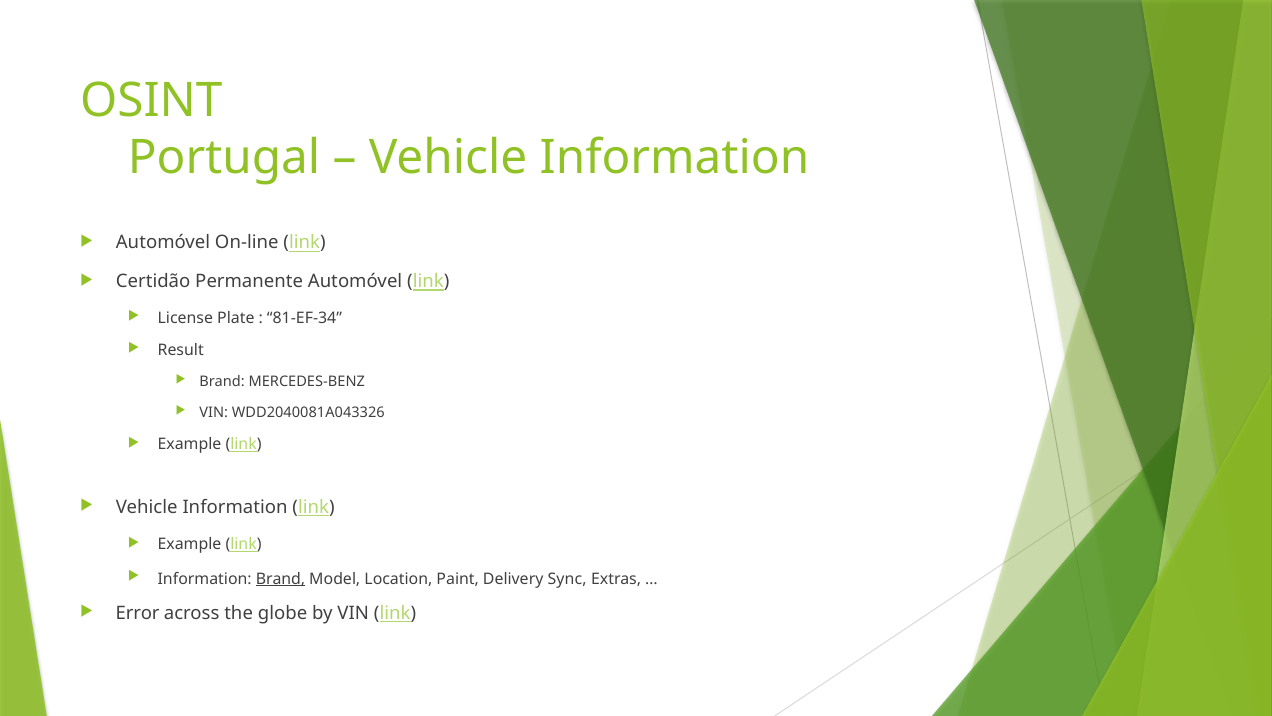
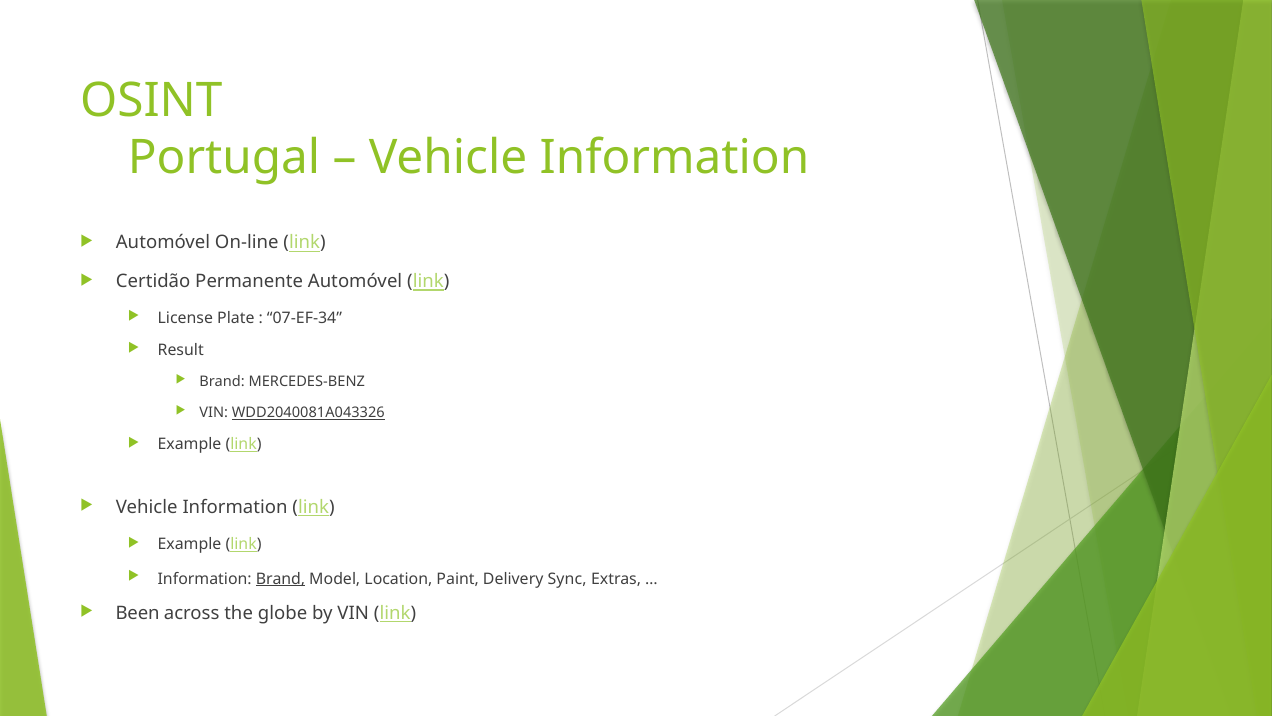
81-EF-34: 81-EF-34 -> 07-EF-34
WDD2040081A043326 underline: none -> present
Error: Error -> Been
